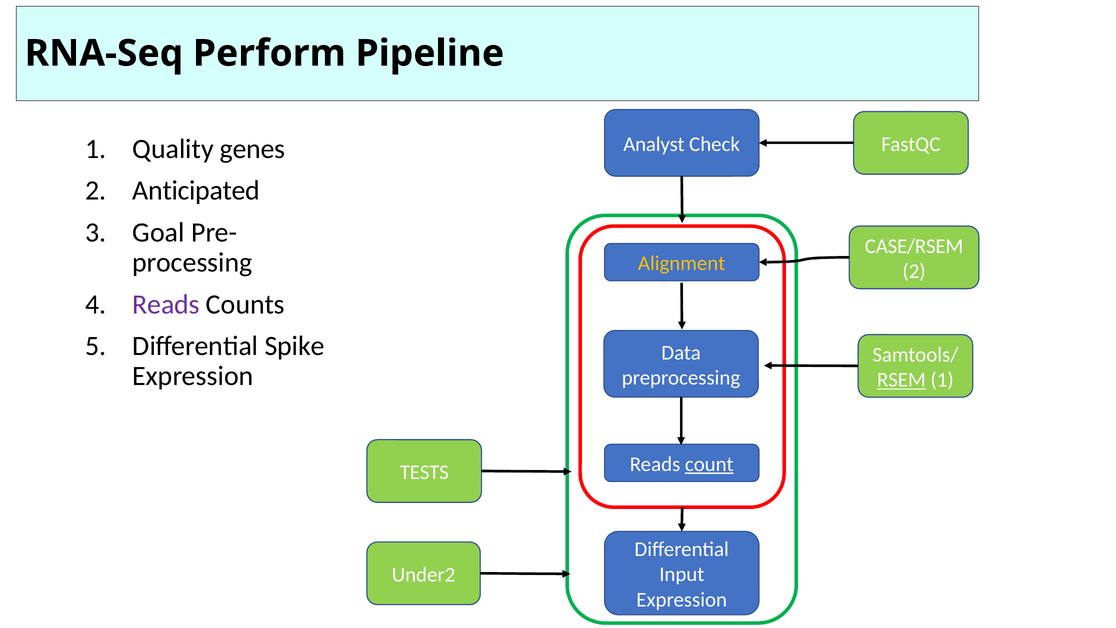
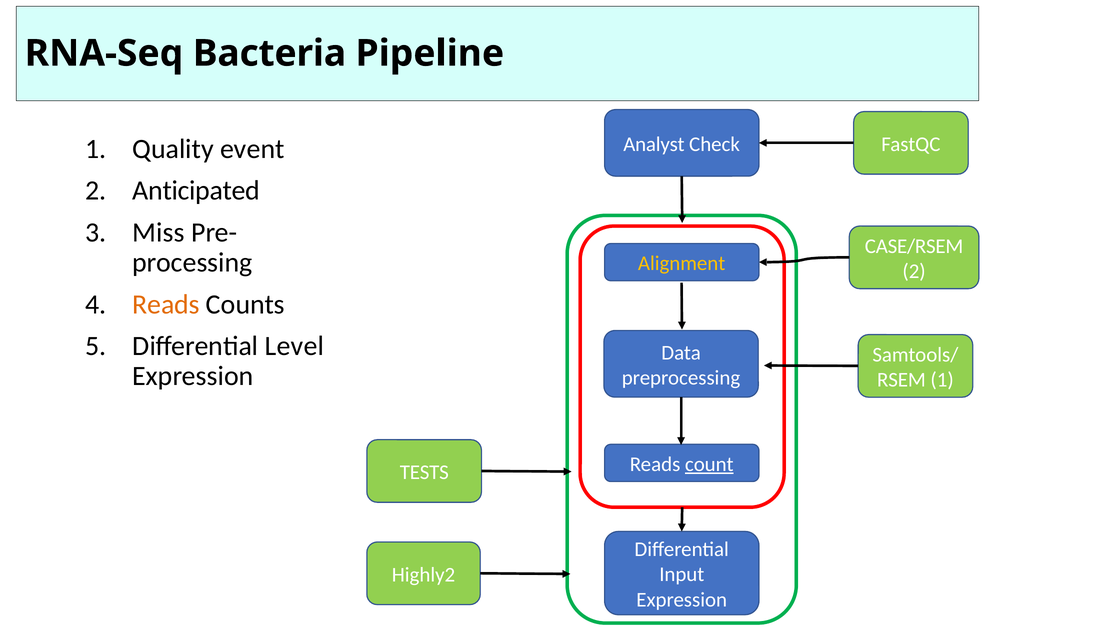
Perform: Perform -> Bacteria
genes: genes -> event
Goal: Goal -> Miss
Reads at (166, 304) colour: purple -> orange
Spike: Spike -> Level
RSEM underline: present -> none
Under2: Under2 -> Highly2
